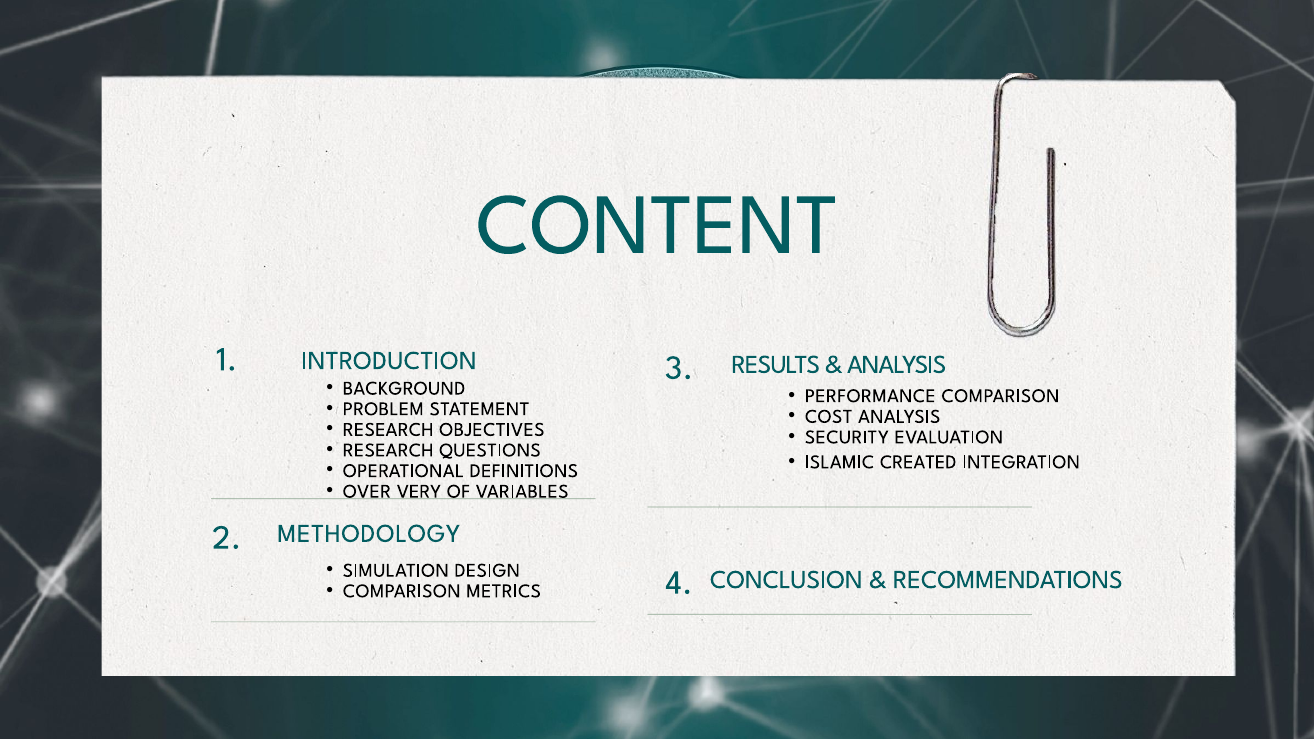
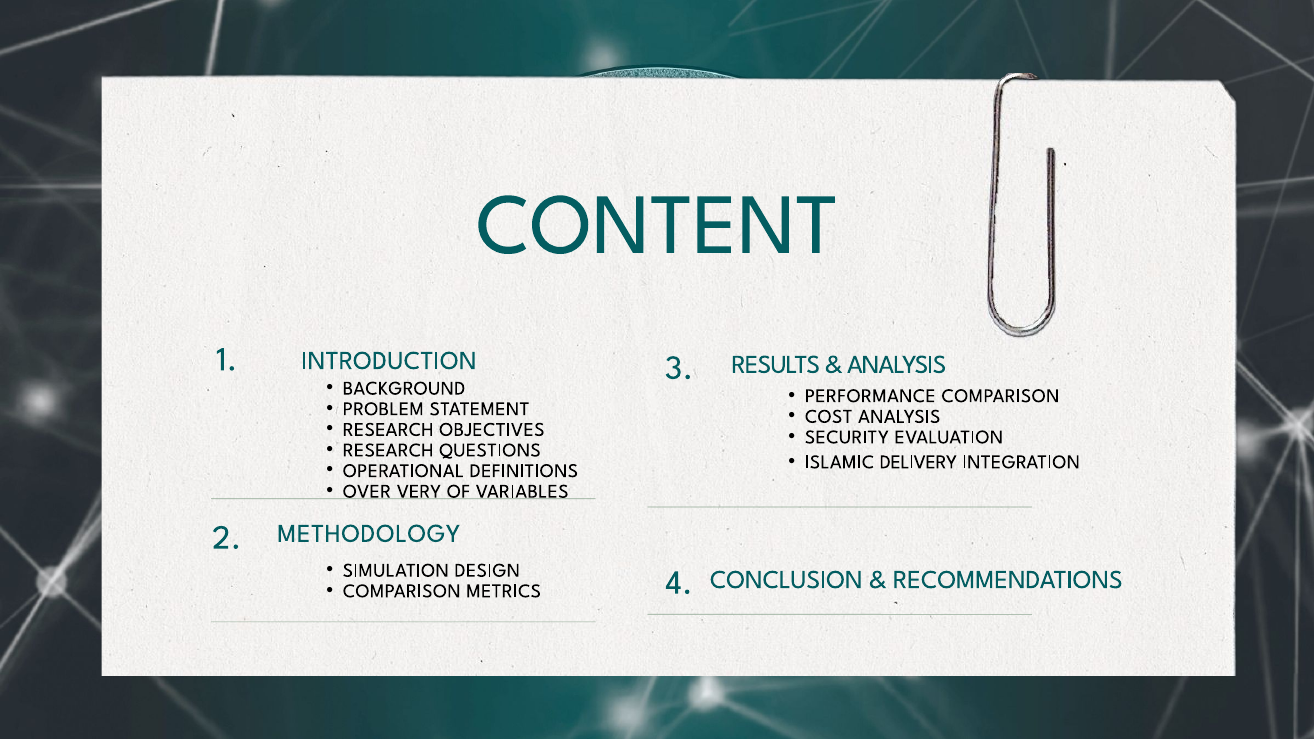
CREATED: CREATED -> DELIVERY
